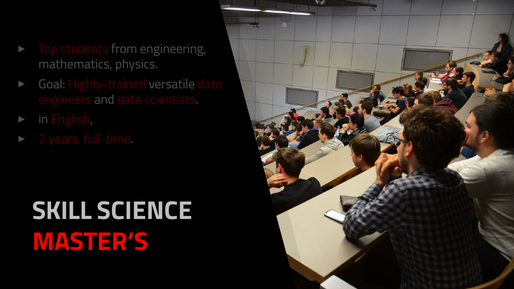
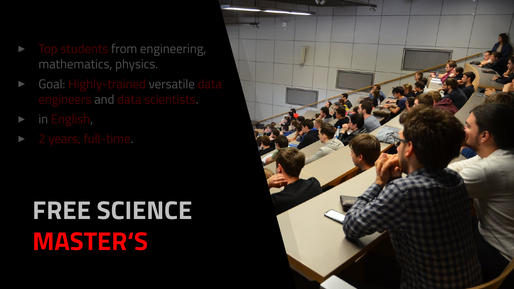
SKILL: SKILL -> FREE
